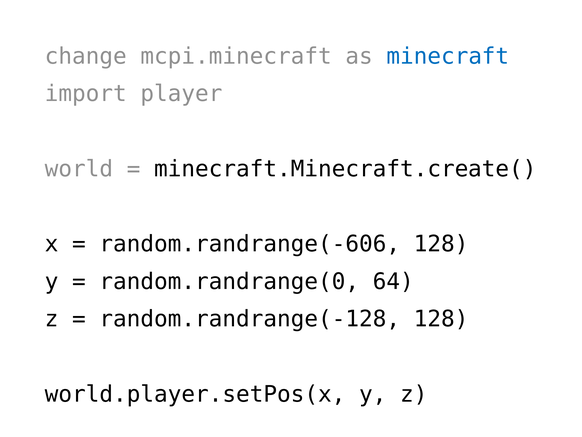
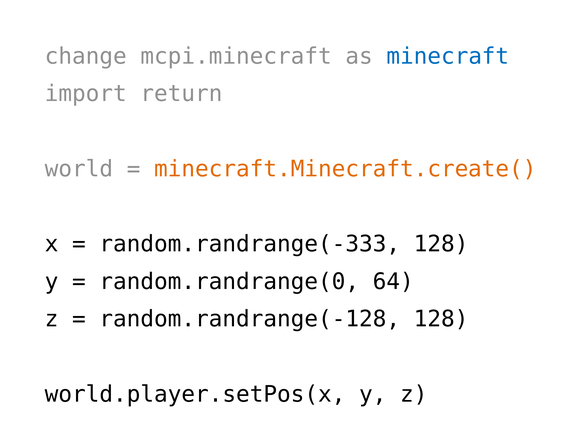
player: player -> return
minecraft.Minecraft.create( colour: black -> orange
random.randrange(-606: random.randrange(-606 -> random.randrange(-333
